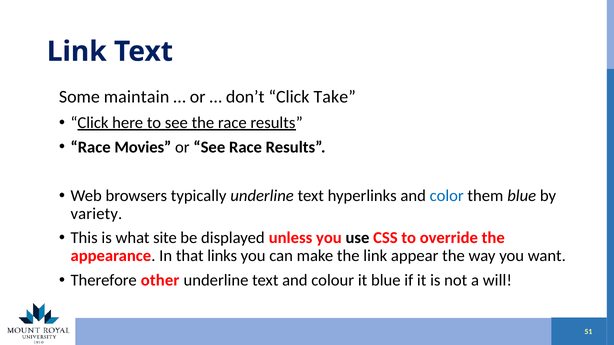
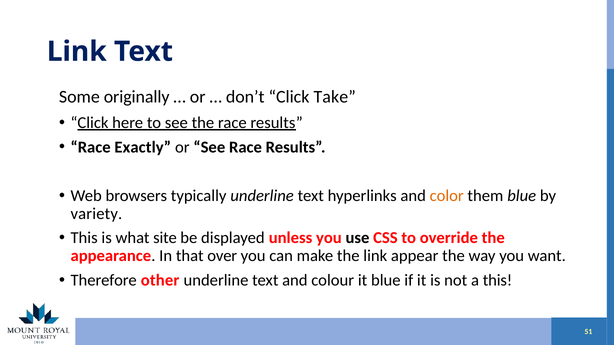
maintain: maintain -> originally
Movies: Movies -> Exactly
color colour: blue -> orange
links: links -> over
a will: will -> this
